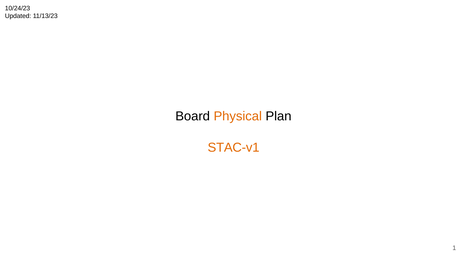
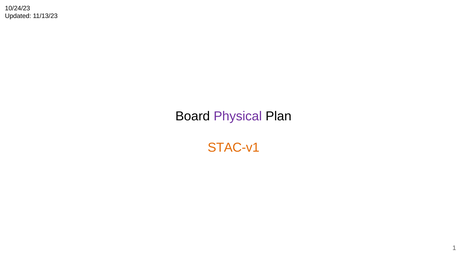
Physical colour: orange -> purple
